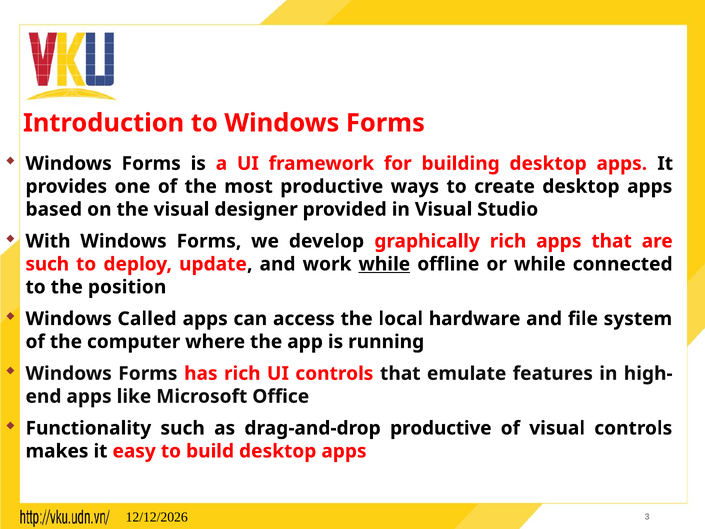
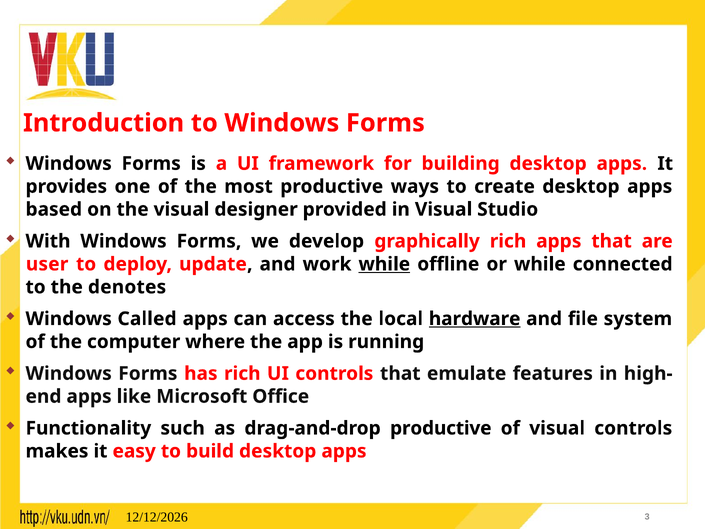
such at (47, 264): such -> user
position: position -> denotes
hardware underline: none -> present
